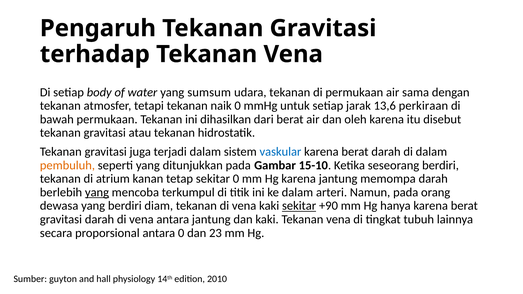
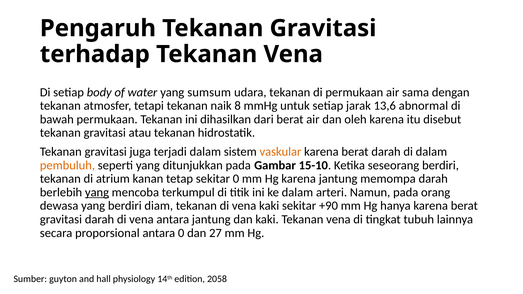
naik 0: 0 -> 8
perkiraan: perkiraan -> abnormal
vaskular colour: blue -> orange
sekitar at (299, 206) underline: present -> none
23: 23 -> 27
2010: 2010 -> 2058
